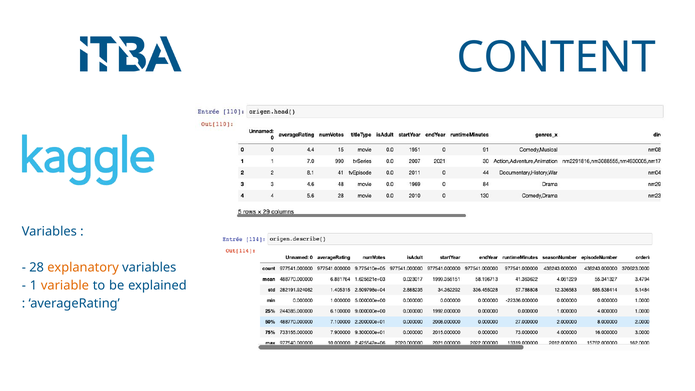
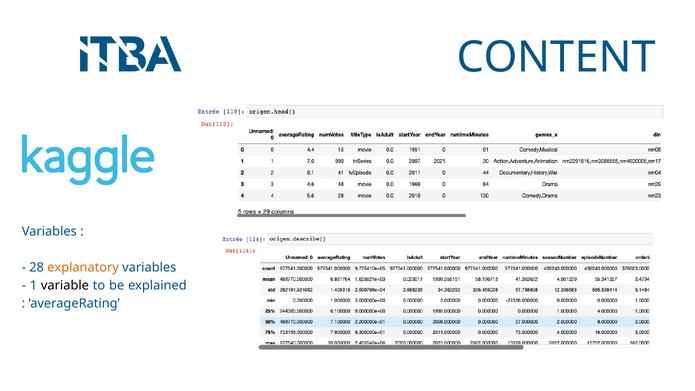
variable colour: orange -> black
